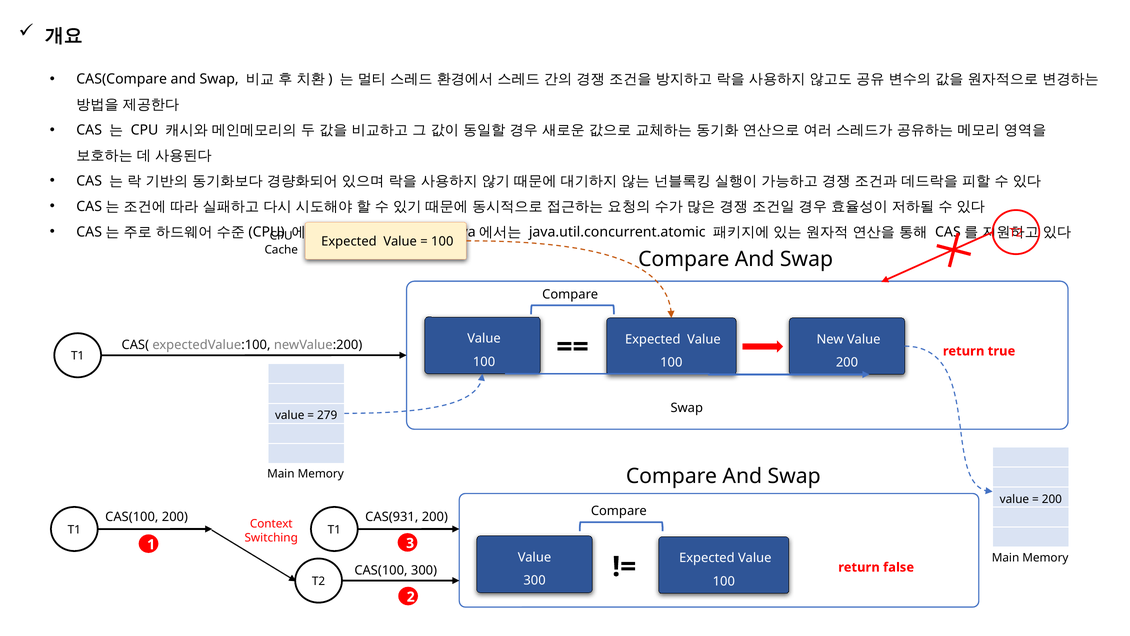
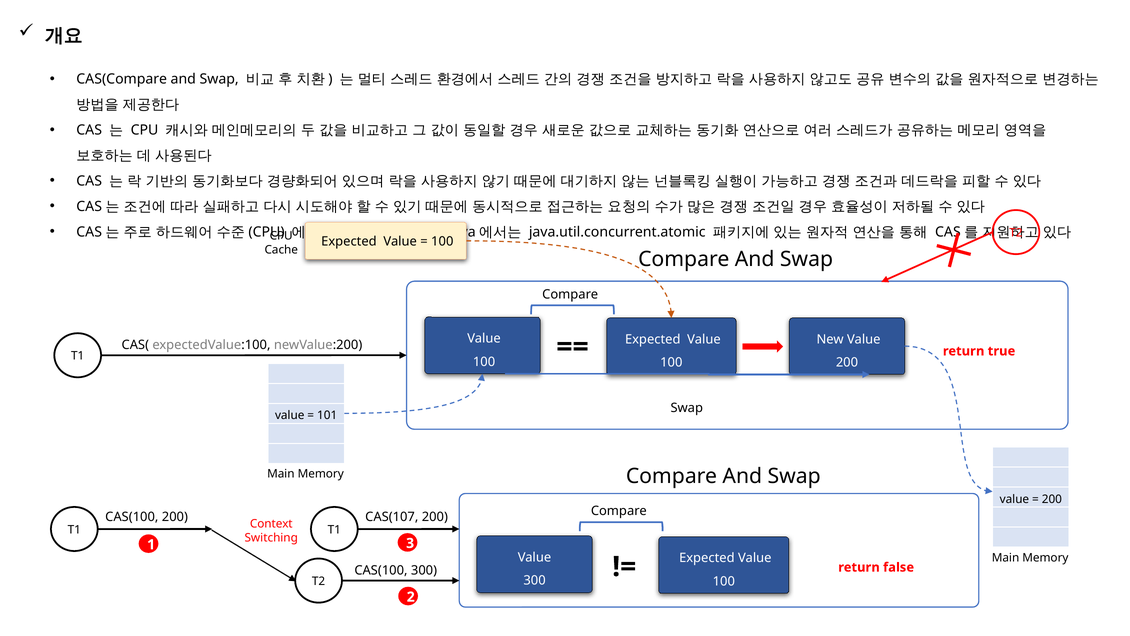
279: 279 -> 101
CAS(931: CAS(931 -> CAS(107
